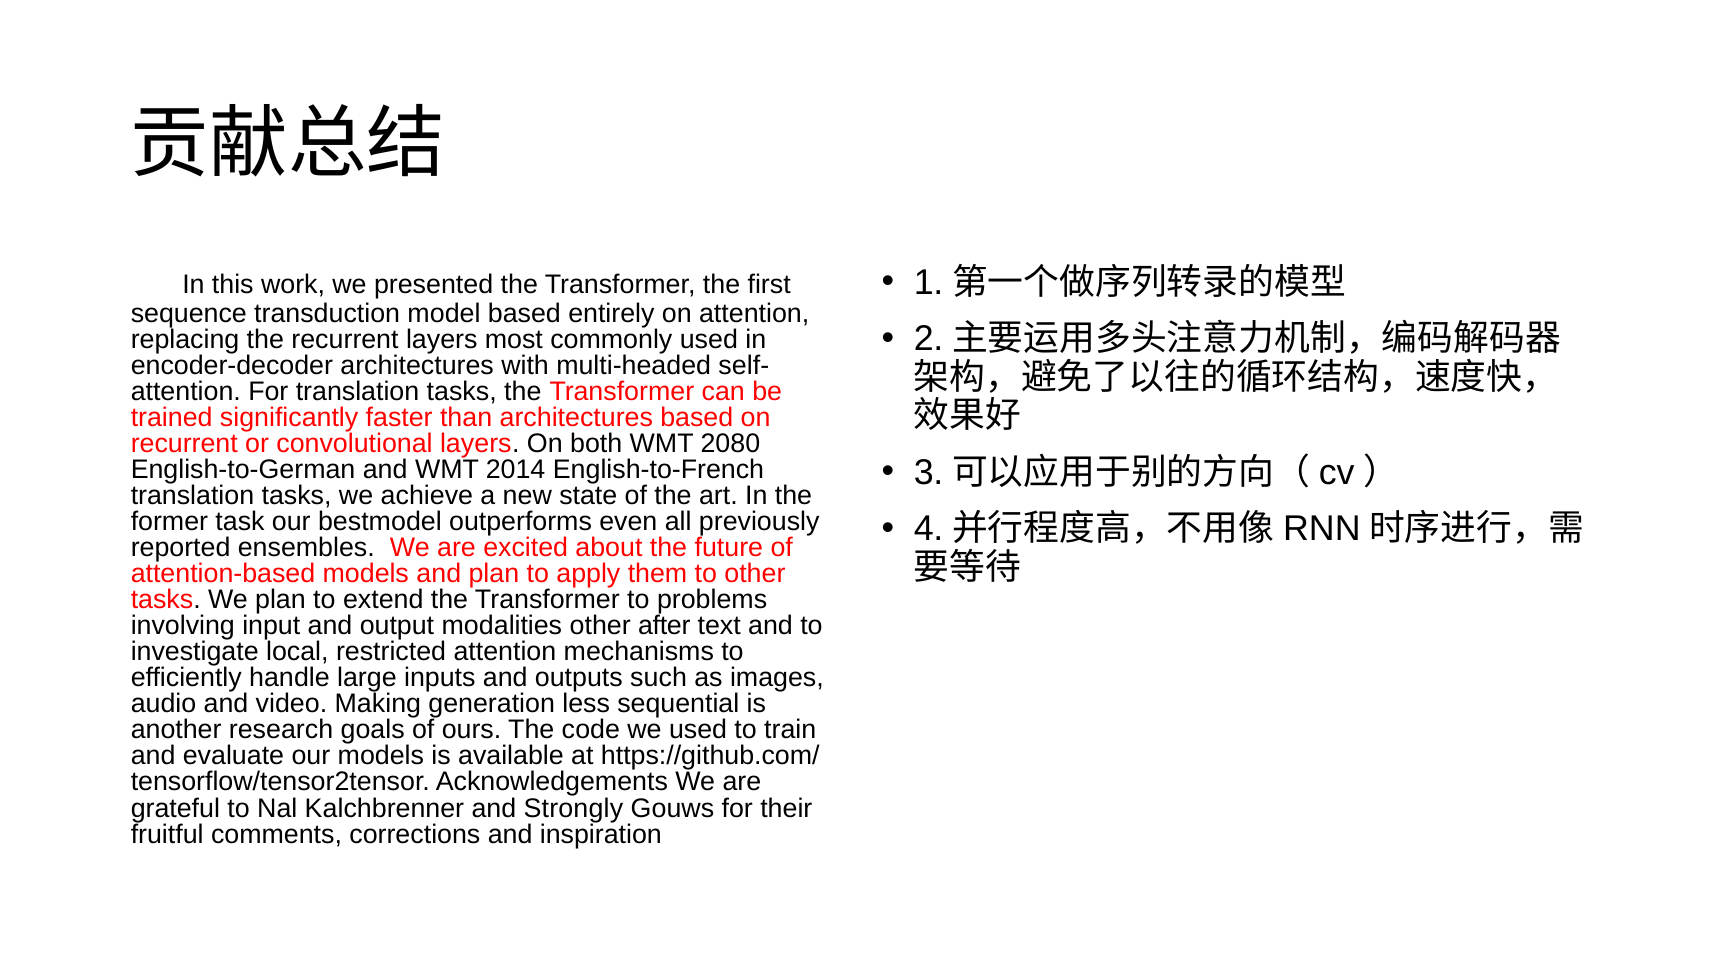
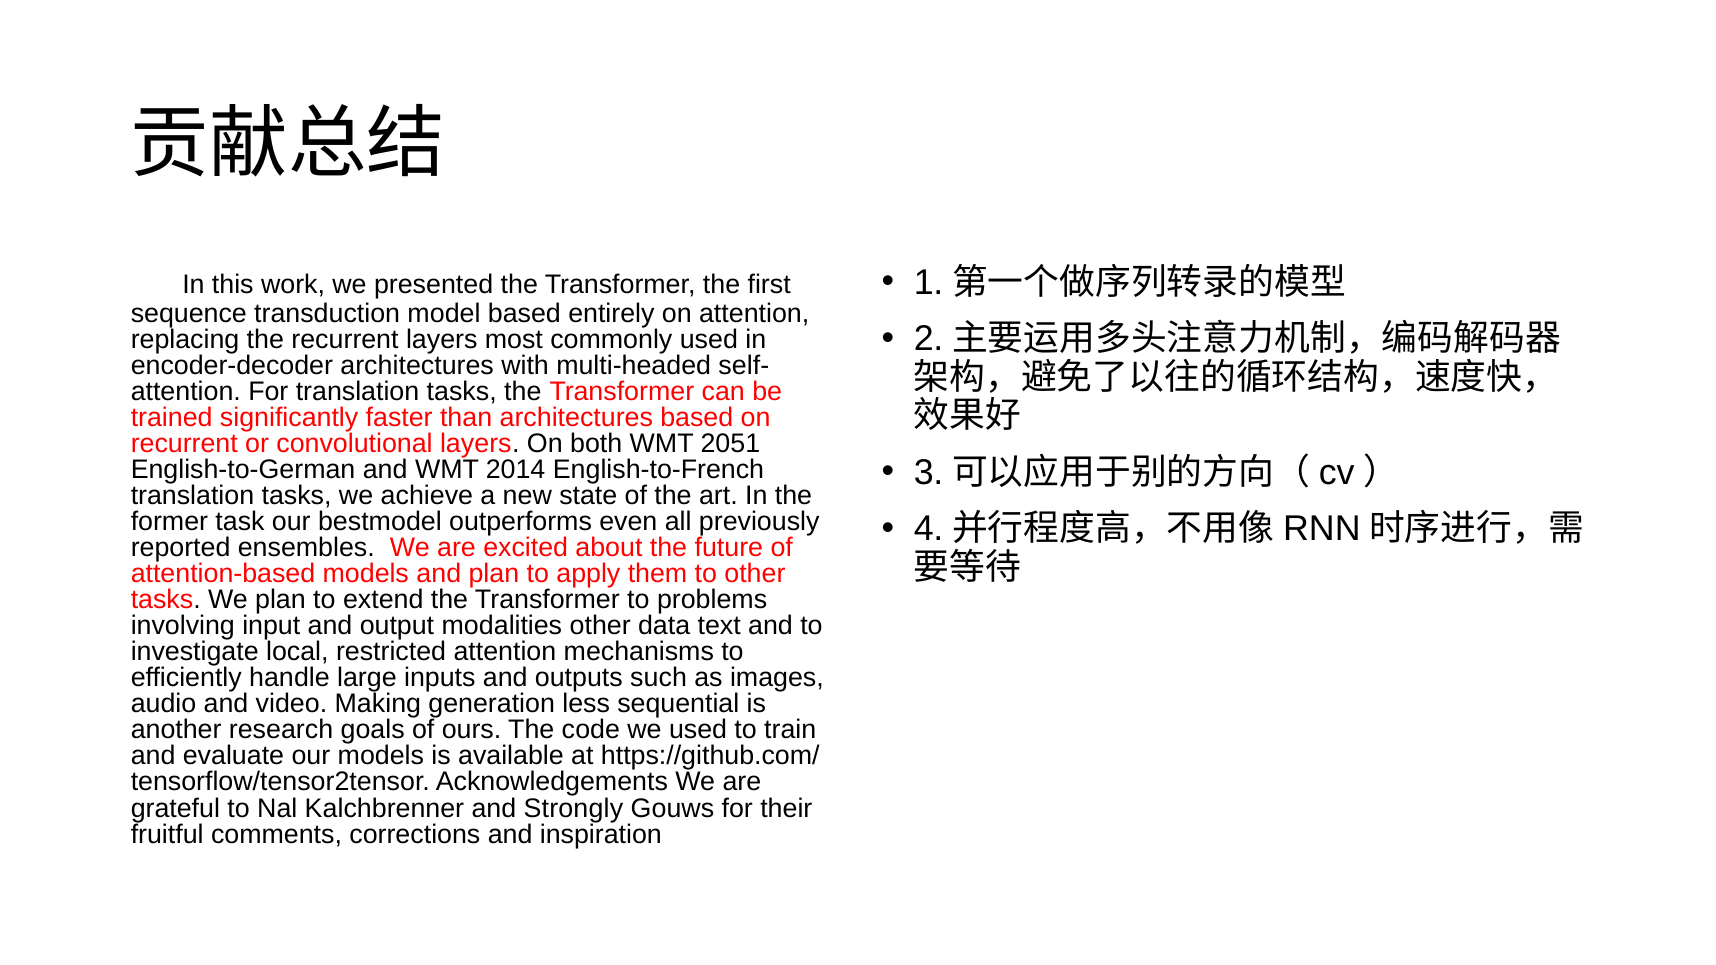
2080: 2080 -> 2051
after: after -> data
